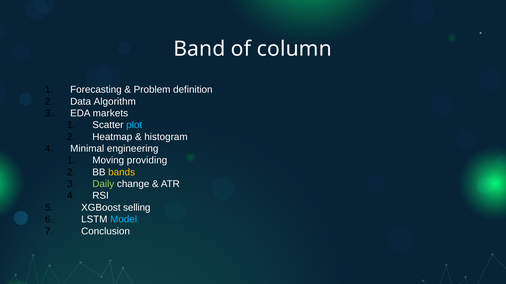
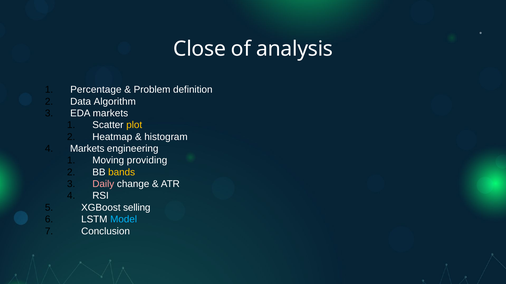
Band: Band -> Close
column: column -> analysis
Forecasting: Forecasting -> Percentage
plot colour: light blue -> yellow
Minimal at (87, 149): Minimal -> Markets
Daily colour: light green -> pink
